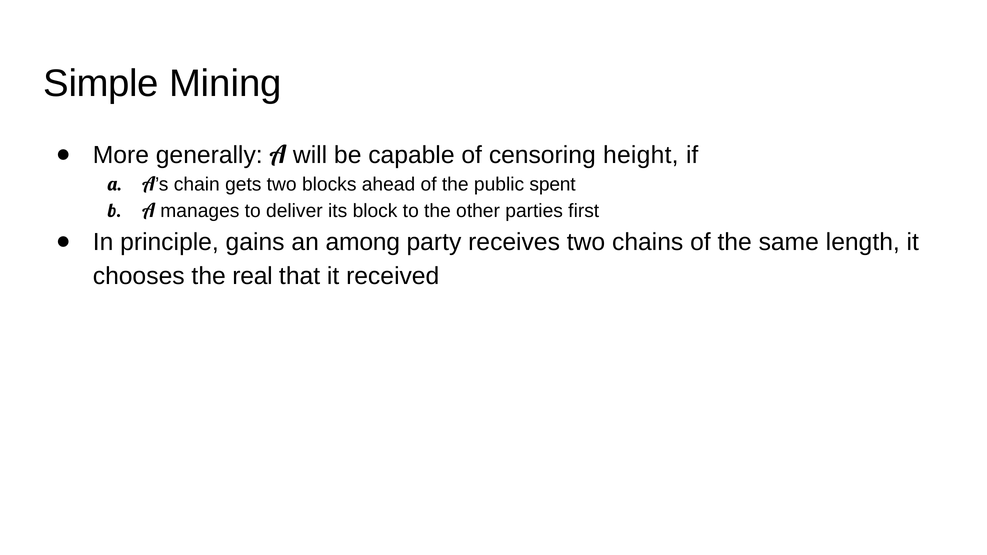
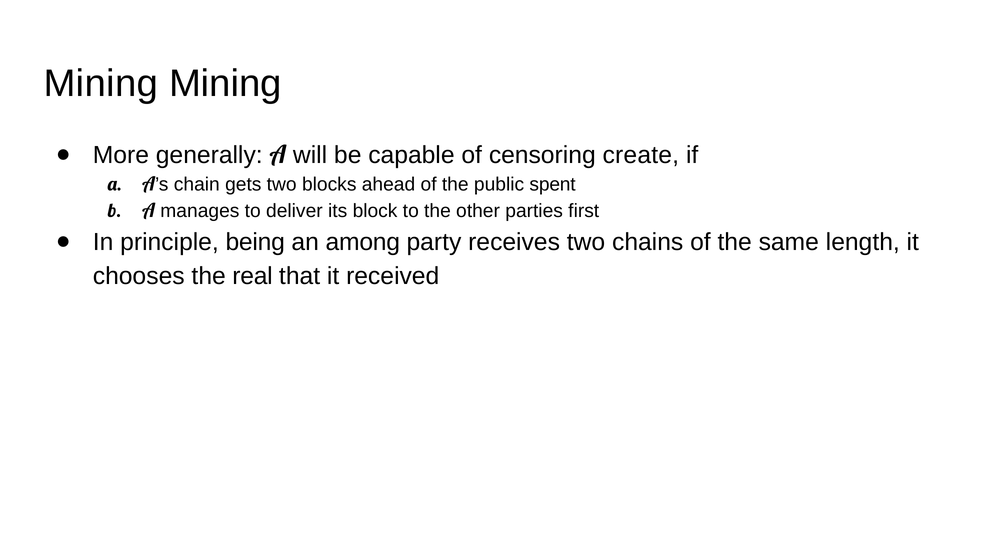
Simple at (101, 84): Simple -> Mining
height: height -> create
gains: gains -> being
